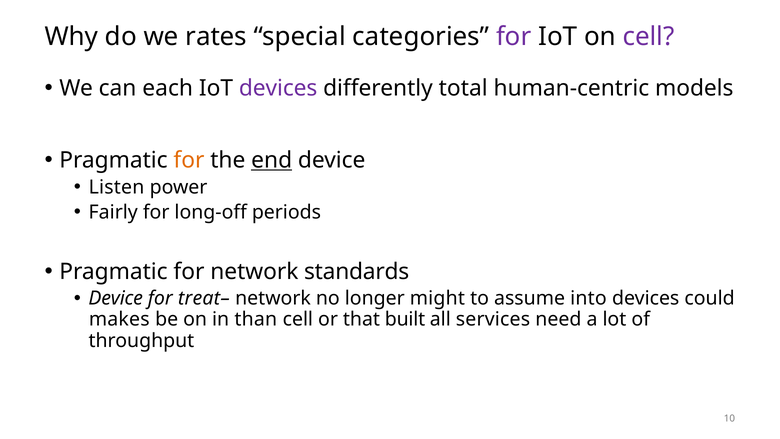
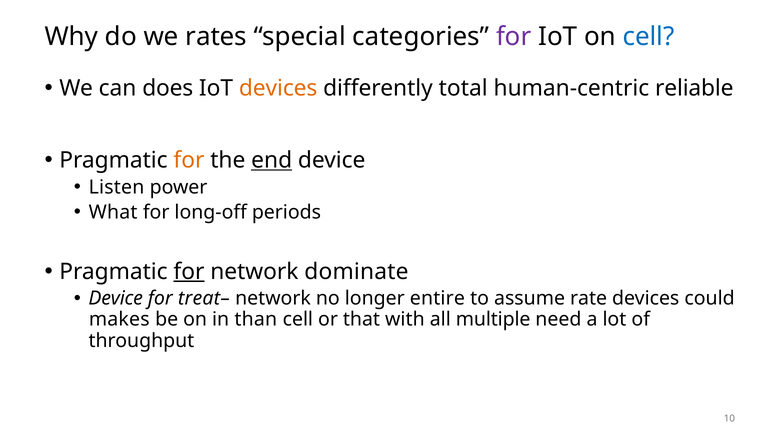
cell at (649, 36) colour: purple -> blue
each: each -> does
devices at (278, 88) colour: purple -> orange
models: models -> reliable
Fairly: Fairly -> What
for at (189, 271) underline: none -> present
standards: standards -> dominate
might: might -> entire
into: into -> rate
built: built -> with
services: services -> multiple
